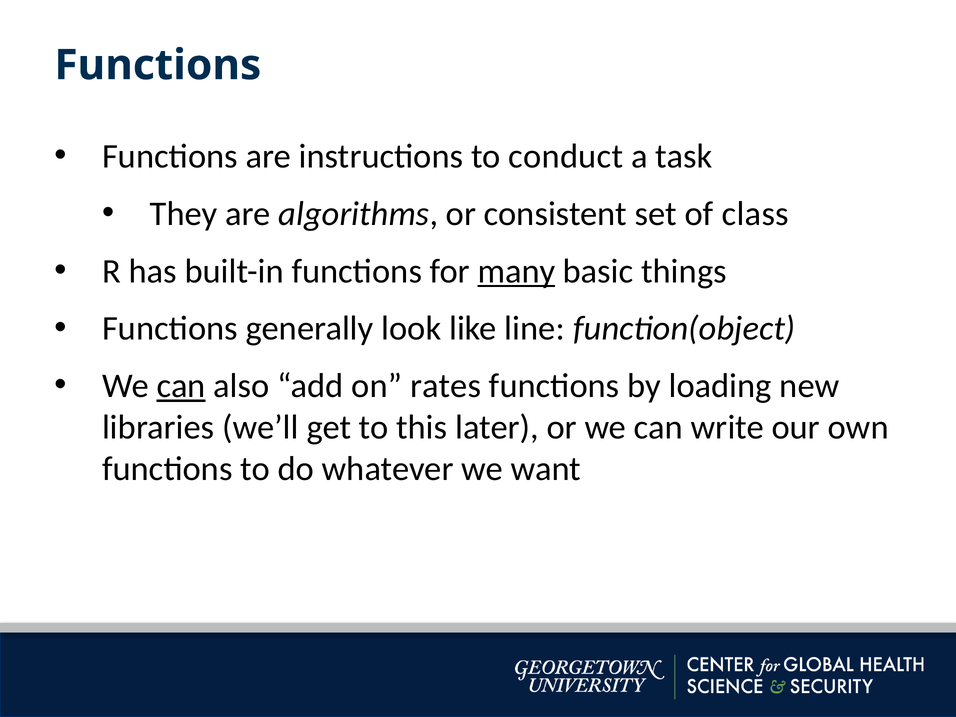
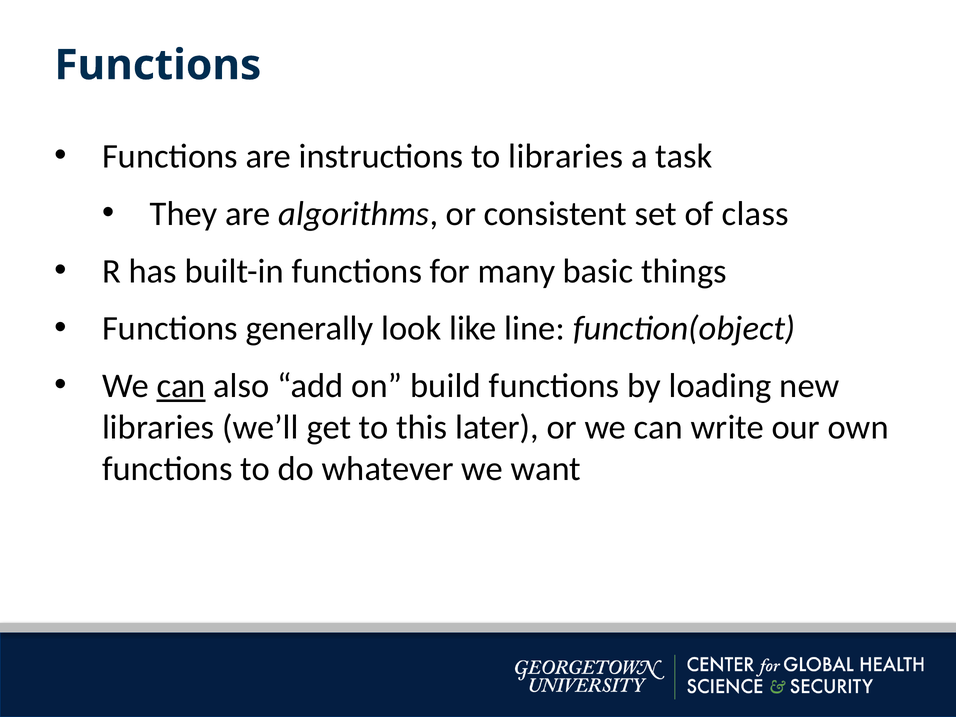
to conduct: conduct -> libraries
many underline: present -> none
rates: rates -> build
